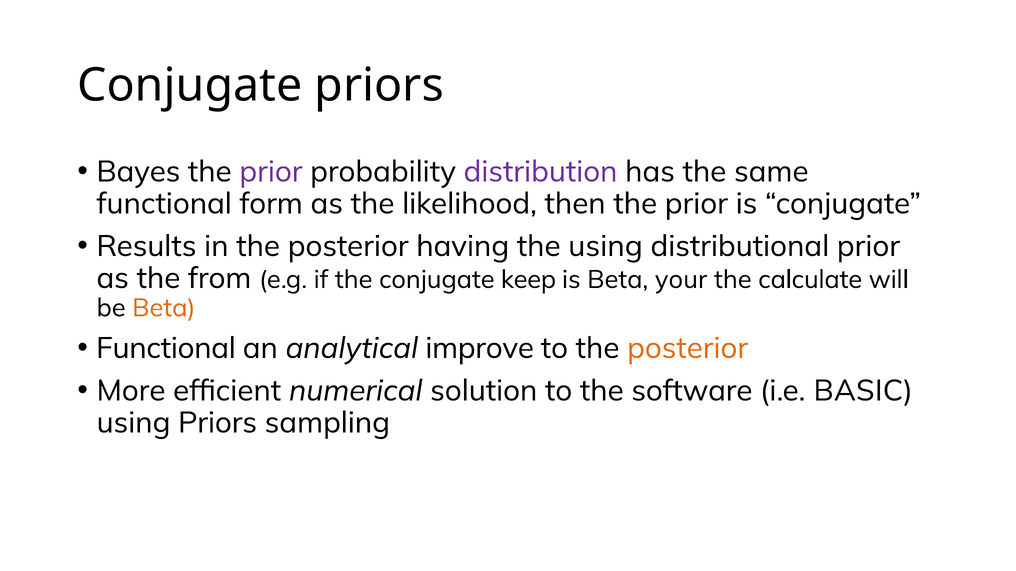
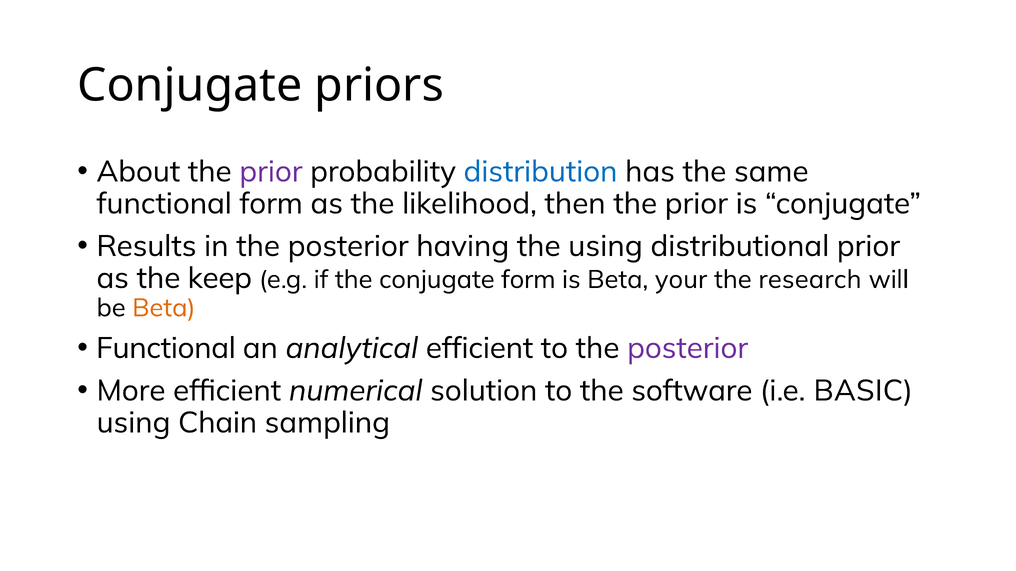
Bayes: Bayes -> About
distribution colour: purple -> blue
from: from -> keep
conjugate keep: keep -> form
calculate: calculate -> research
analytical improve: improve -> efficient
posterior at (688, 348) colour: orange -> purple
using Priors: Priors -> Chain
